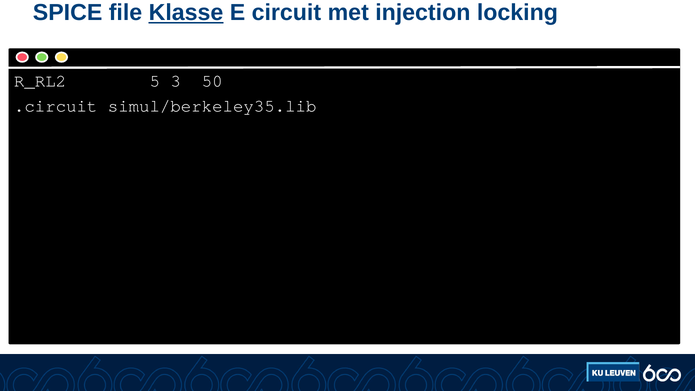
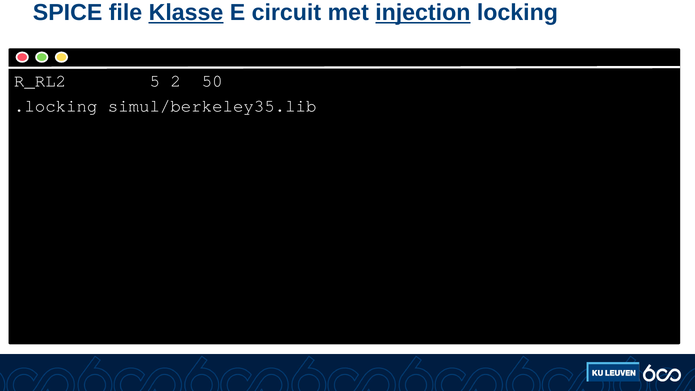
injection underline: none -> present
3: 3 -> 2
.circuit: .circuit -> .locking
